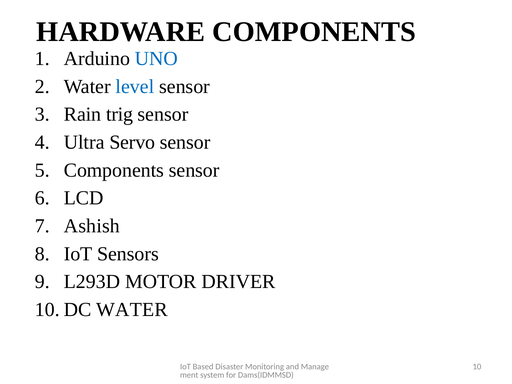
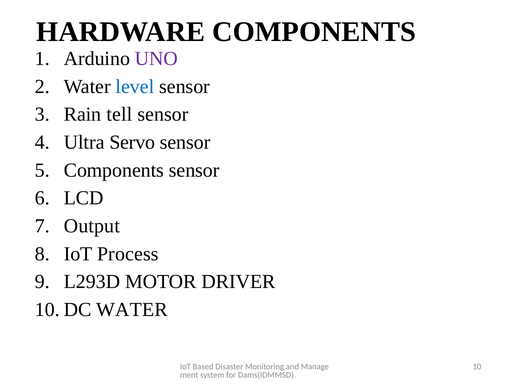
UNO colour: blue -> purple
trig: trig -> tell
Ashish: Ashish -> Output
Sensors: Sensors -> Process
